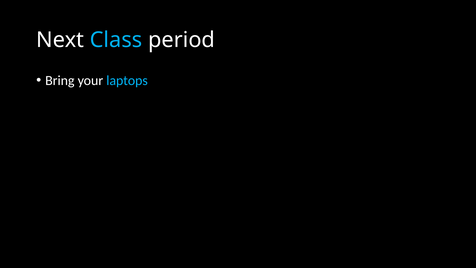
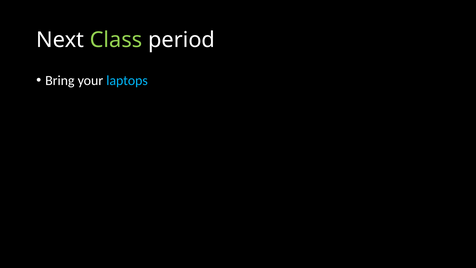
Class colour: light blue -> light green
